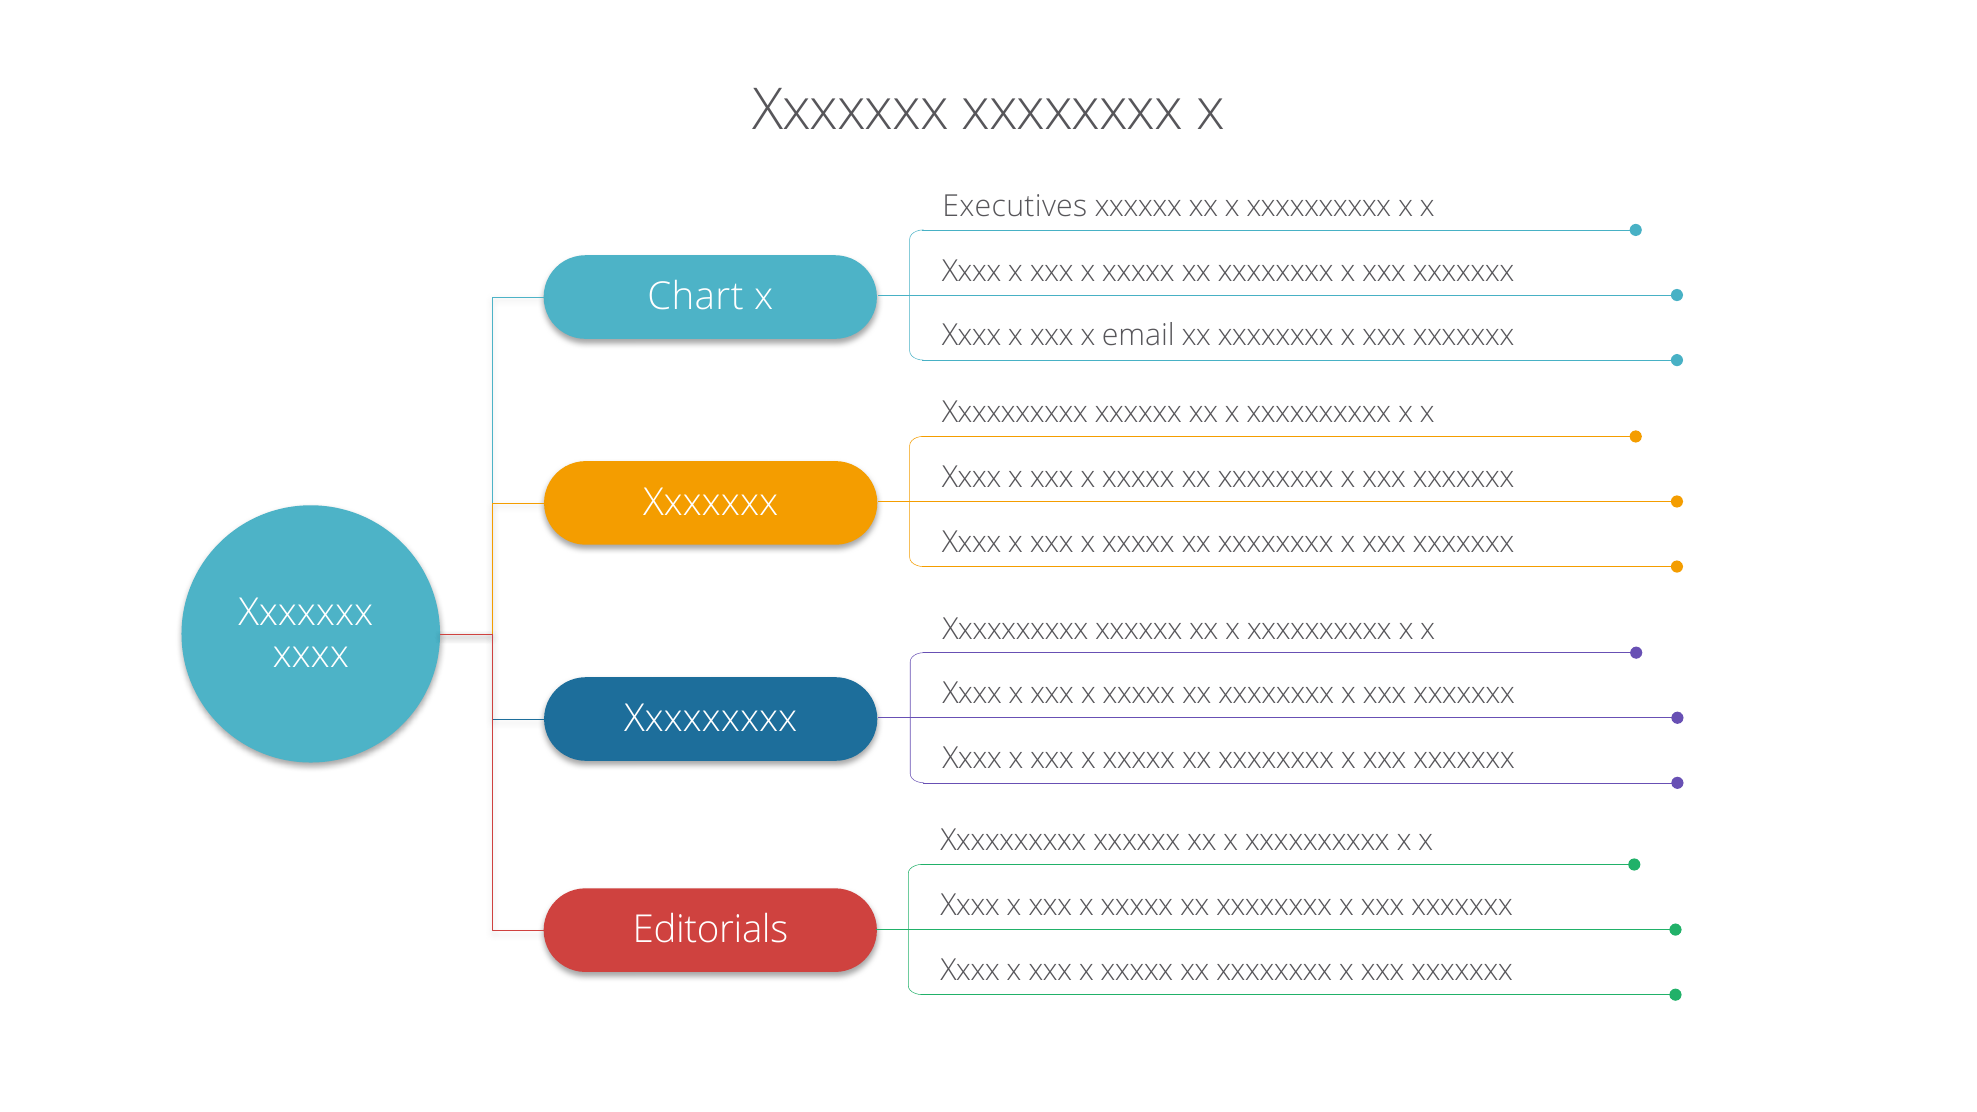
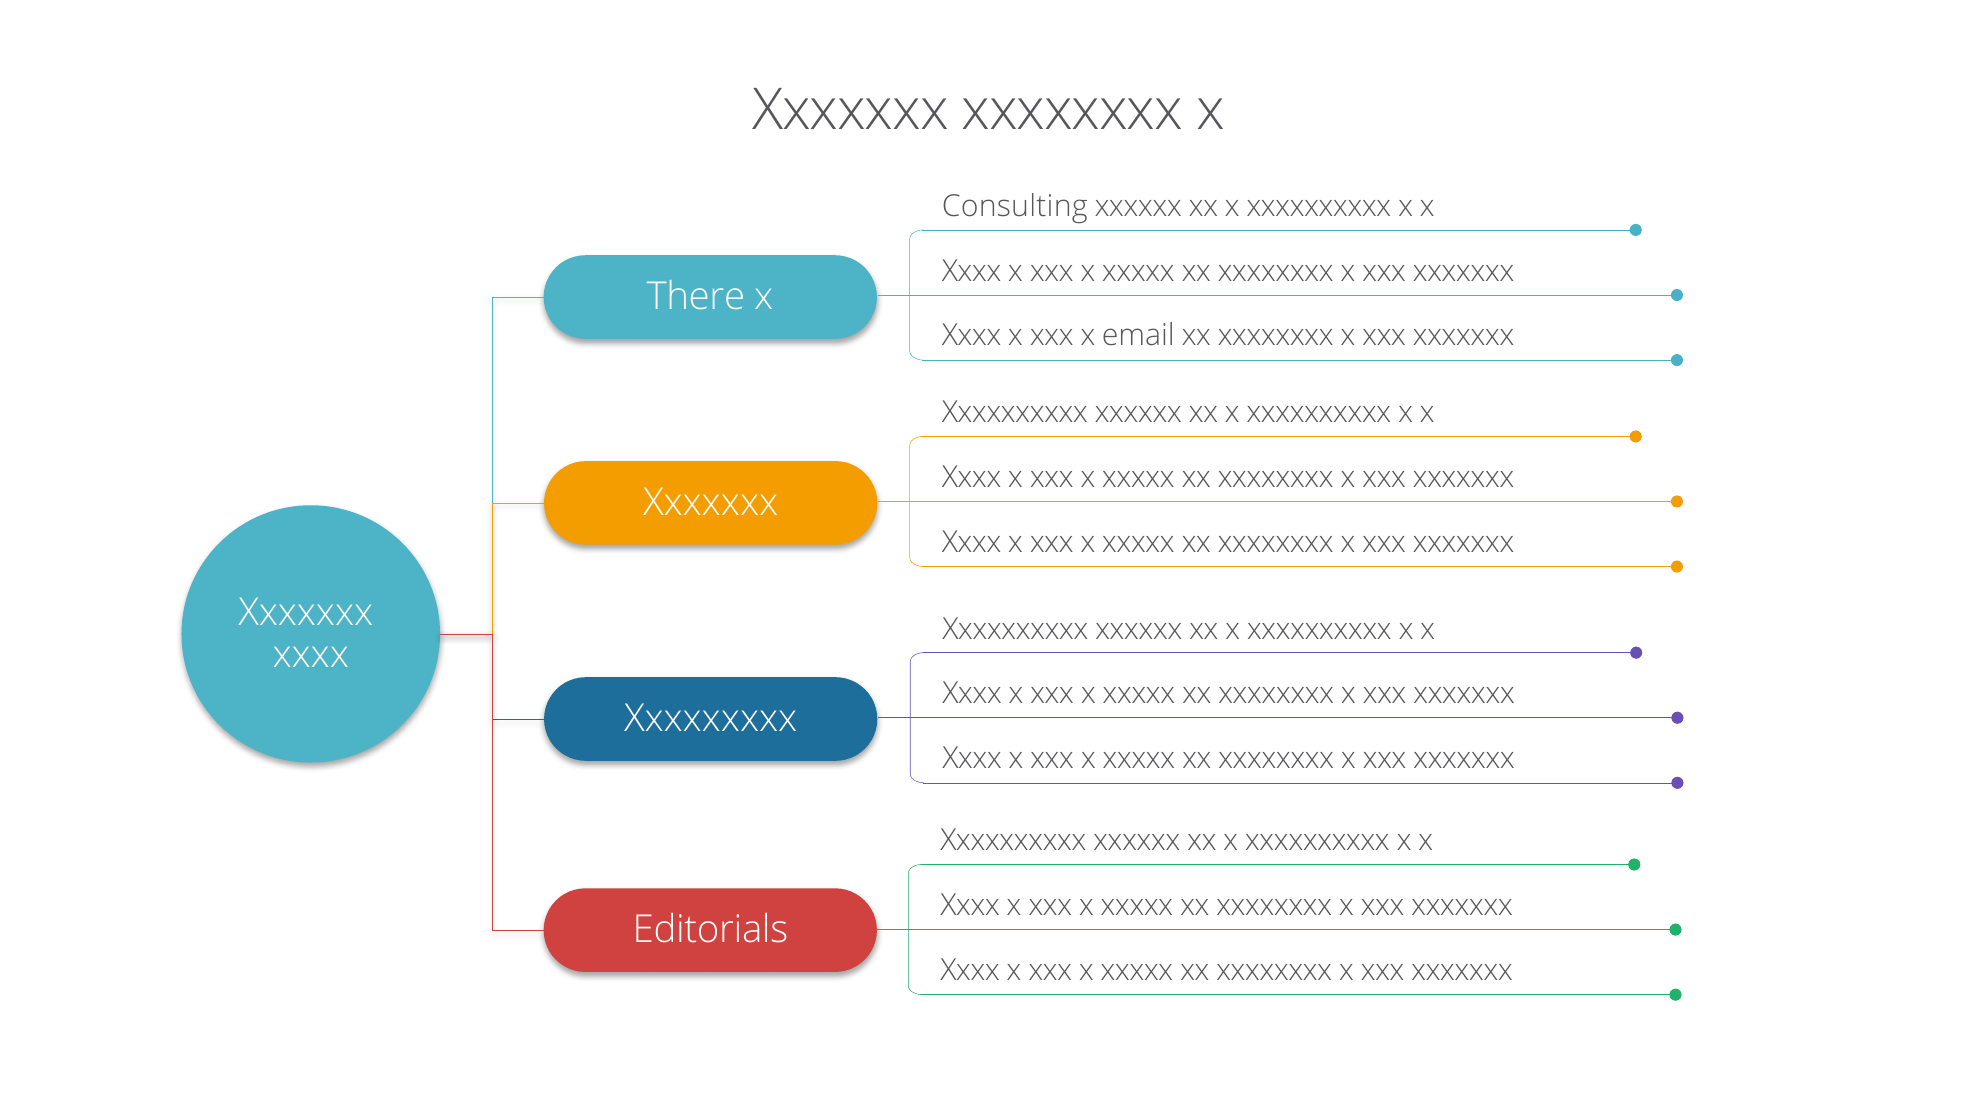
Executives: Executives -> Consulting
Chart: Chart -> There
